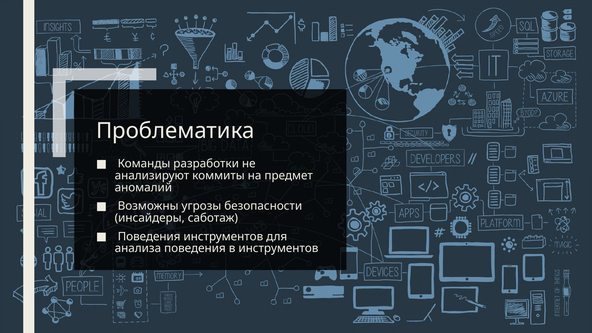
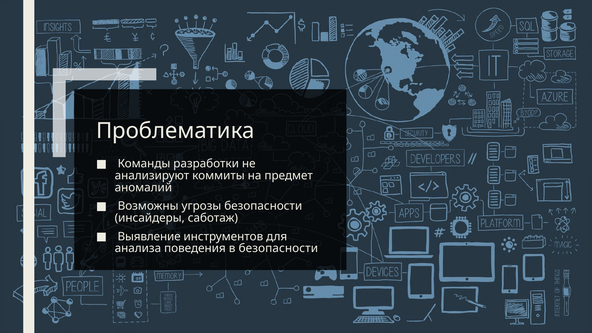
Поведения at (149, 237): Поведения -> Выявление
в инструментов: инструментов -> безопасности
